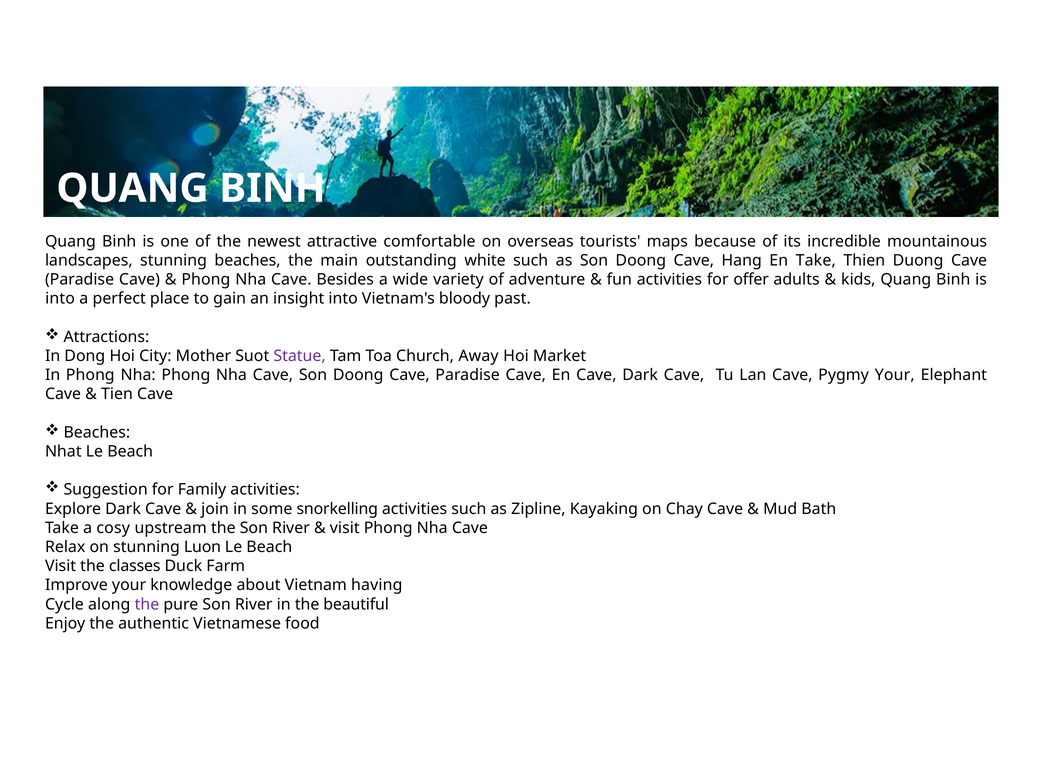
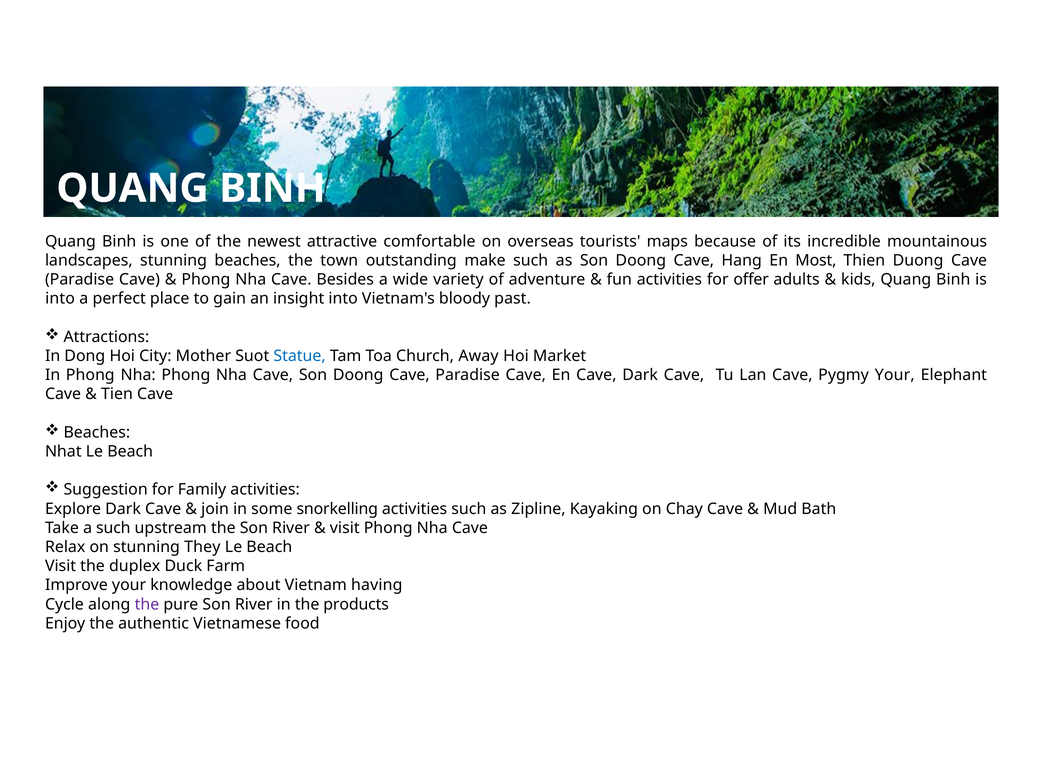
main: main -> town
white: white -> make
En Take: Take -> Most
Statue colour: purple -> blue
a cosy: cosy -> such
Luon: Luon -> They
classes: classes -> duplex
beautiful: beautiful -> products
